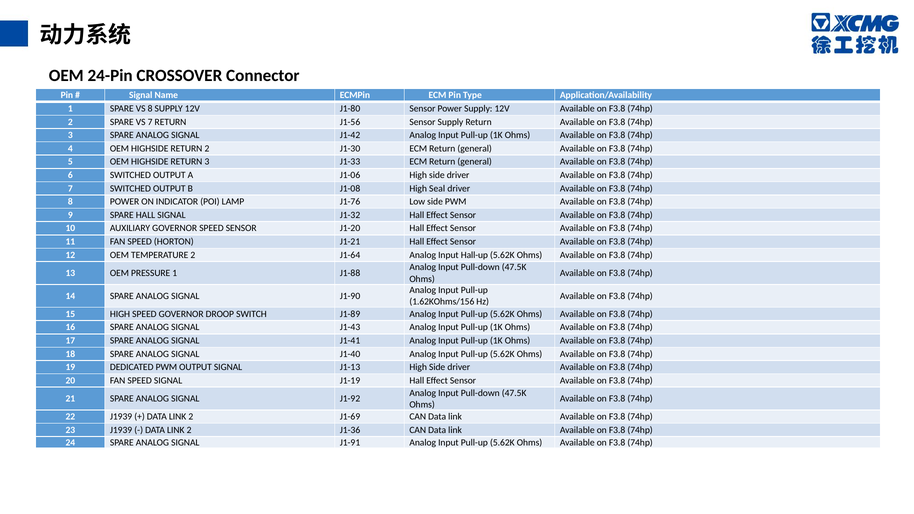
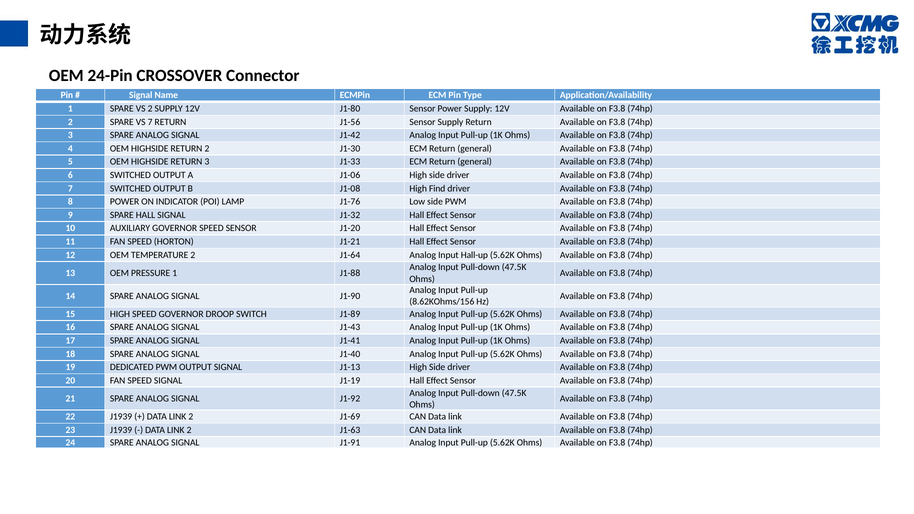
VS 8: 8 -> 2
Seal: Seal -> Find
1.62KOhms/156: 1.62KOhms/156 -> 8.62KOhms/156
J1-36: J1-36 -> J1-63
